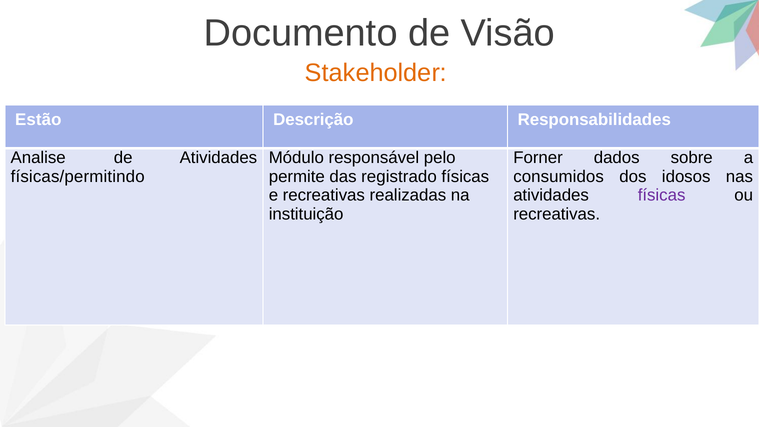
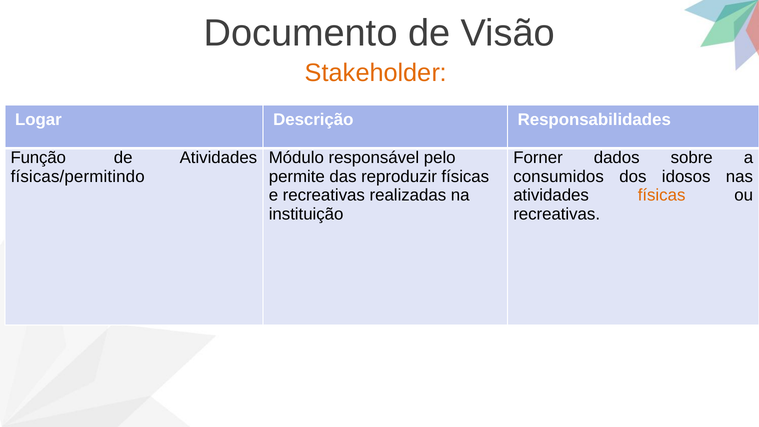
Estão: Estão -> Logar
Analise: Analise -> Função
registrado: registrado -> reproduzir
físicas at (662, 195) colour: purple -> orange
